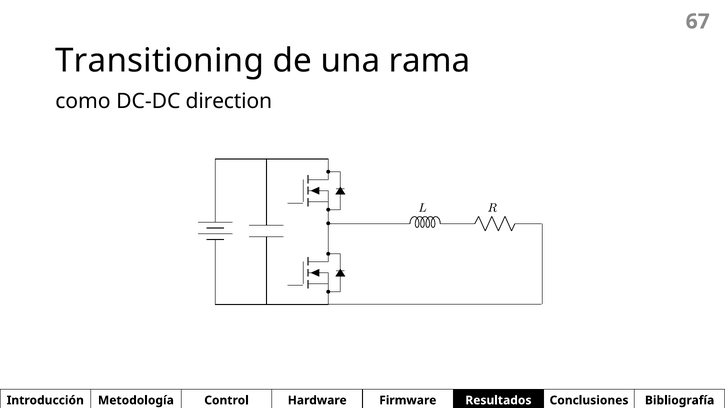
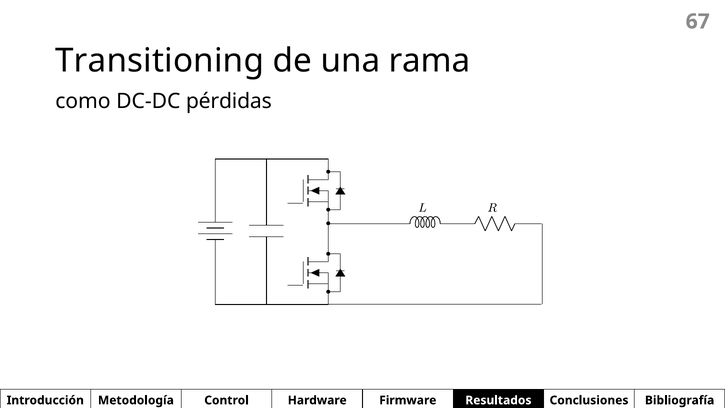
direction: direction -> pérdidas
